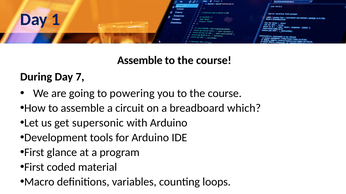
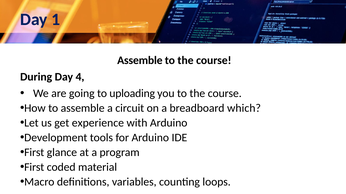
7: 7 -> 4
powering: powering -> uploading
supersonic: supersonic -> experience
